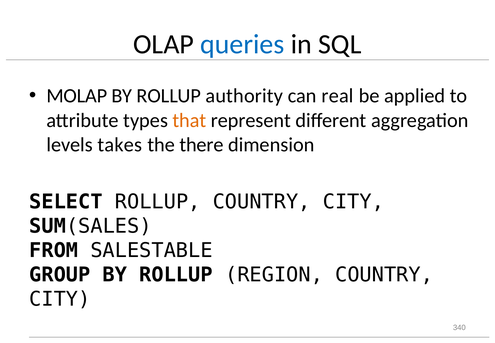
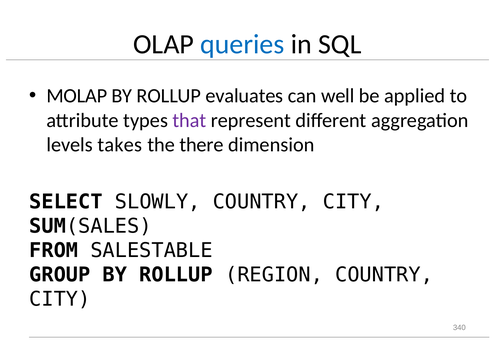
authority: authority -> evaluates
real: real -> well
that colour: orange -> purple
SELECT ROLLUP: ROLLUP -> SLOWLY
